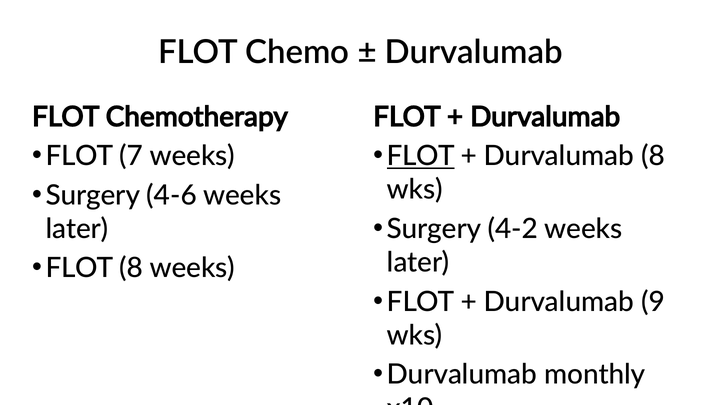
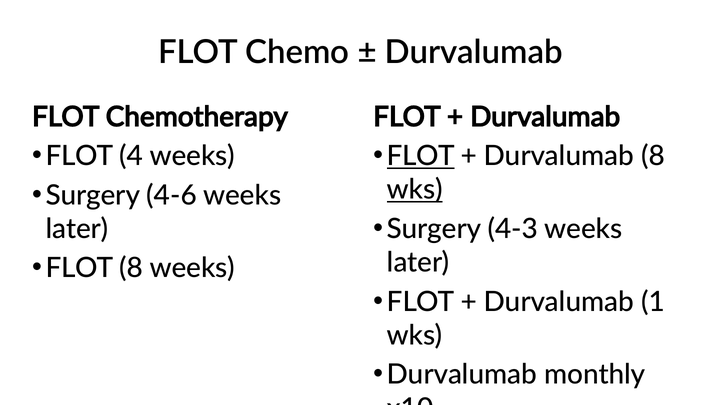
7: 7 -> 4
wks at (415, 190) underline: none -> present
4-2: 4-2 -> 4-3
9: 9 -> 1
